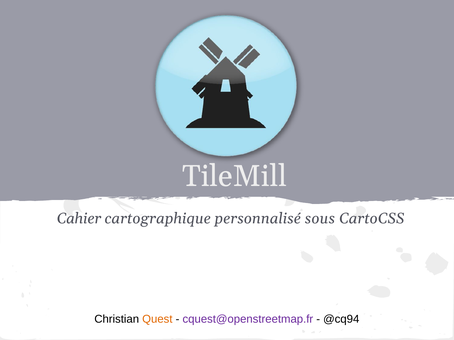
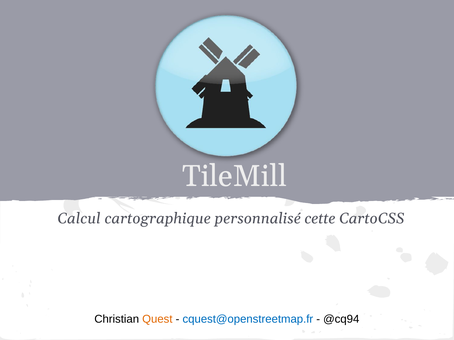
Cahier: Cahier -> Calcul
sous: sous -> cette
cquest@openstreetmap.fr colour: purple -> blue
